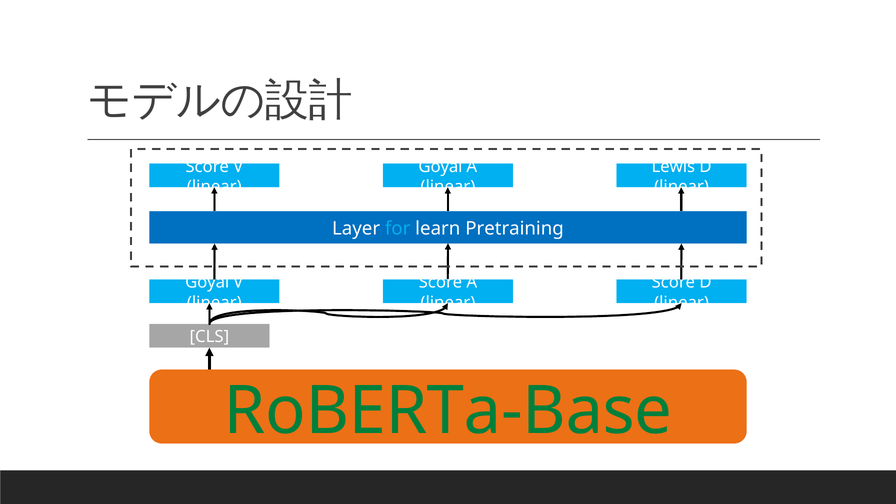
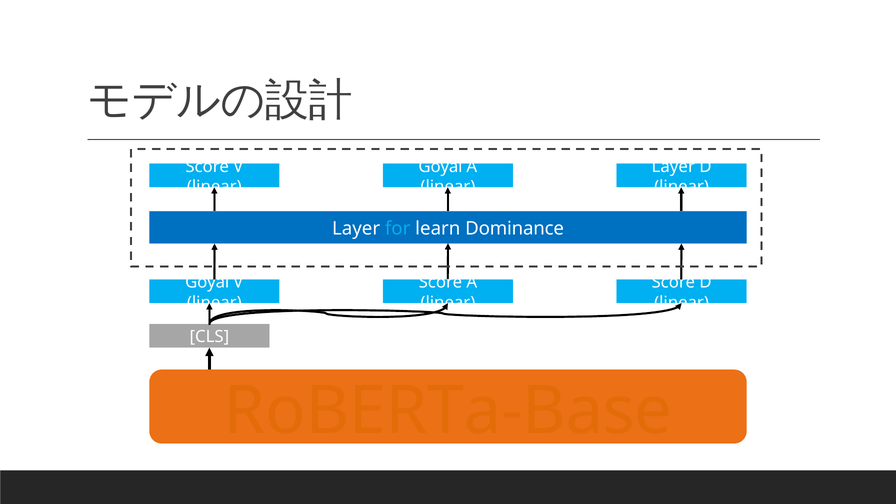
Lewis at (673, 166): Lewis -> Layer
Pretraining: Pretraining -> Dominance
RoBERTa-Base colour: green -> orange
